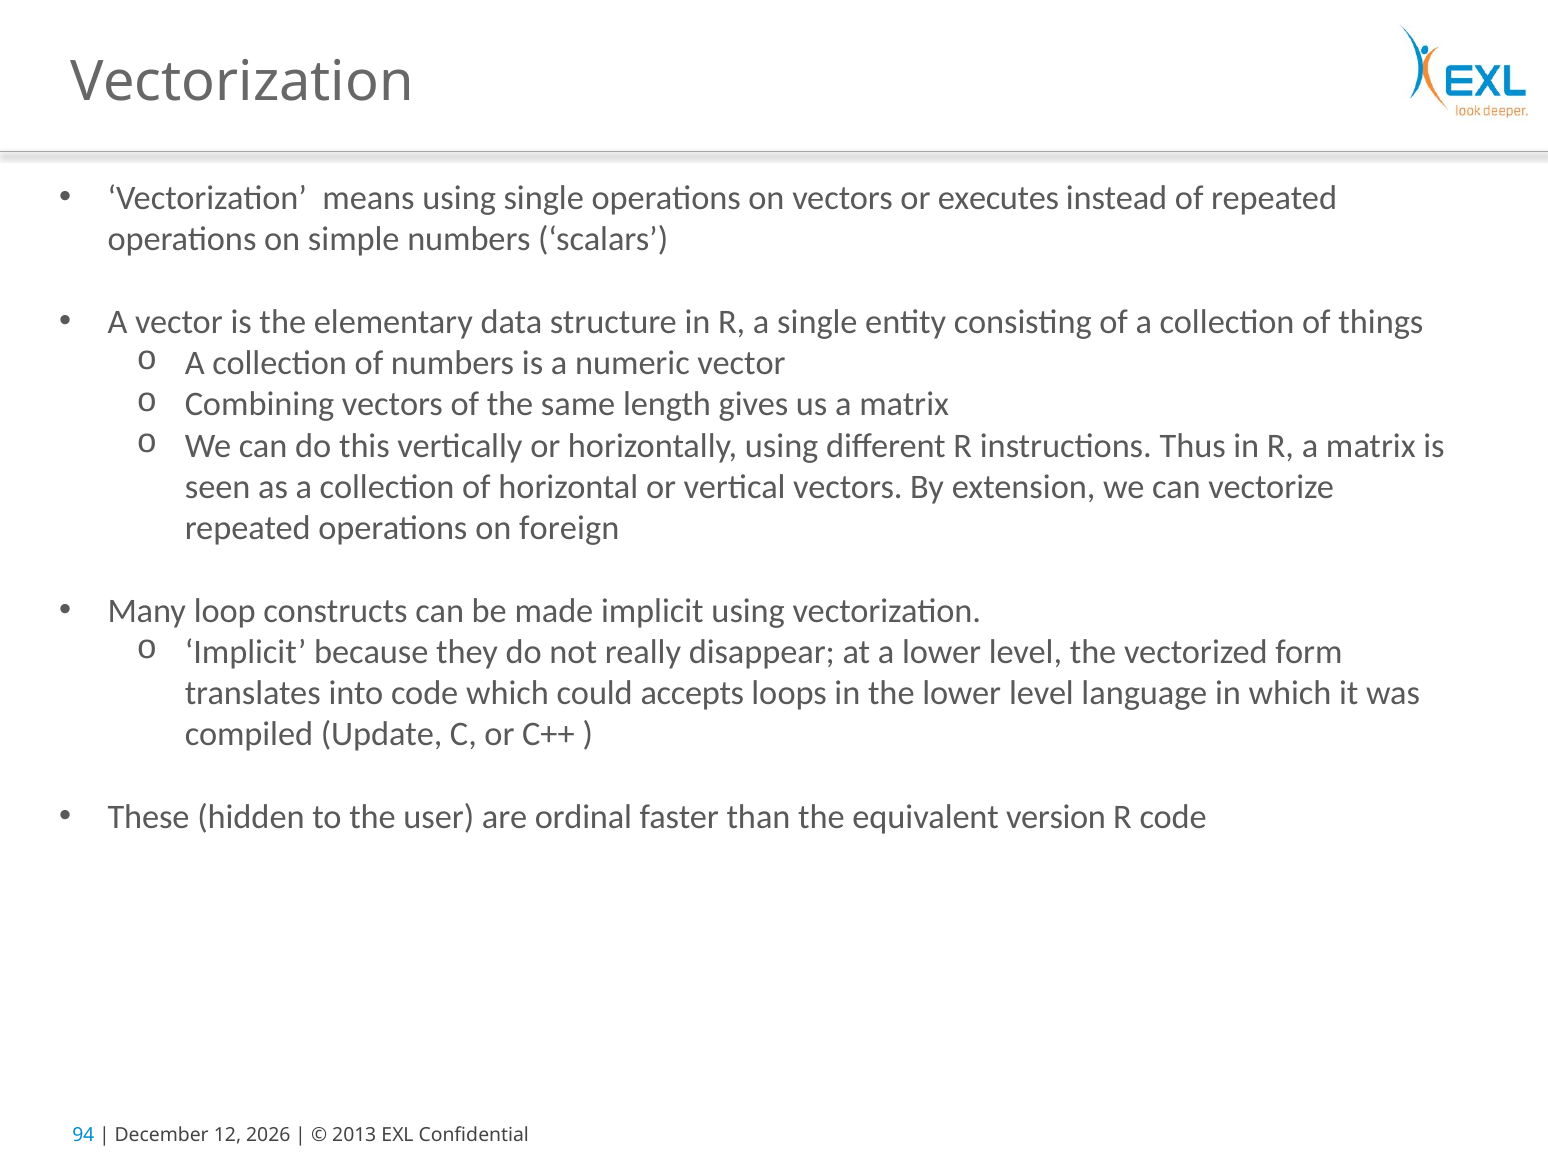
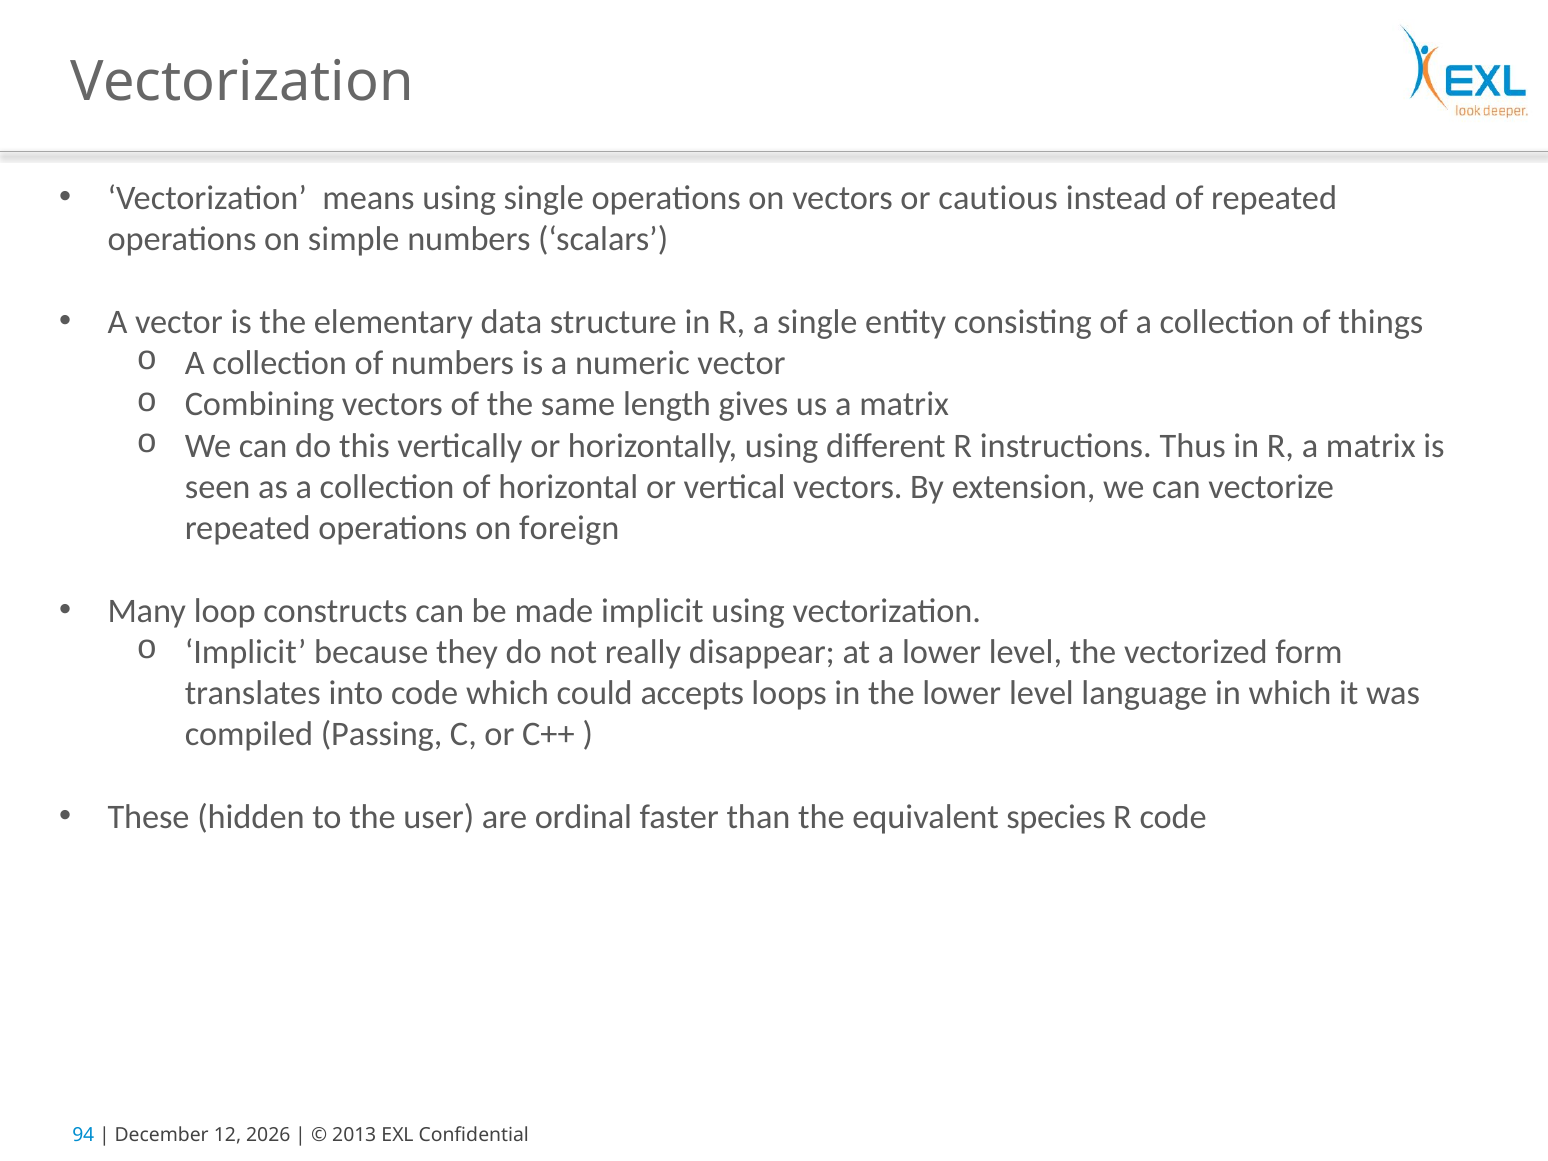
executes: executes -> cautious
Update: Update -> Passing
version: version -> species
